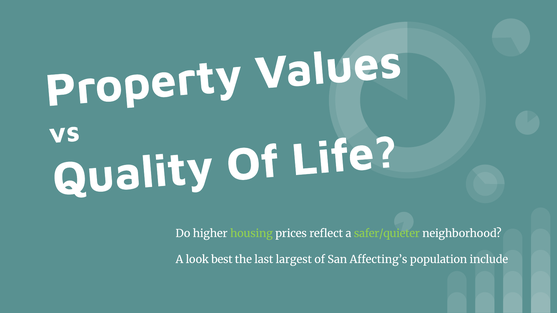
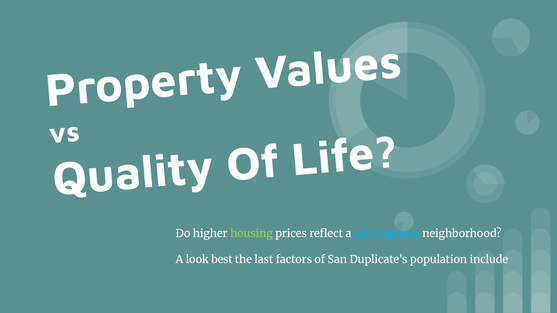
safer/quieter colour: light green -> light blue
largest: largest -> factors
Affecting’s: Affecting’s -> Duplicate’s
